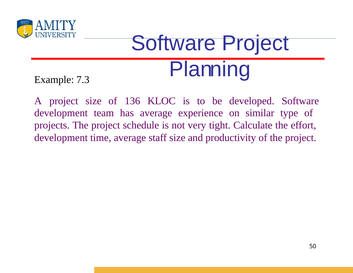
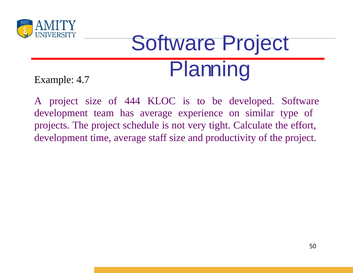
7.3: 7.3 -> 4.7
136: 136 -> 444
